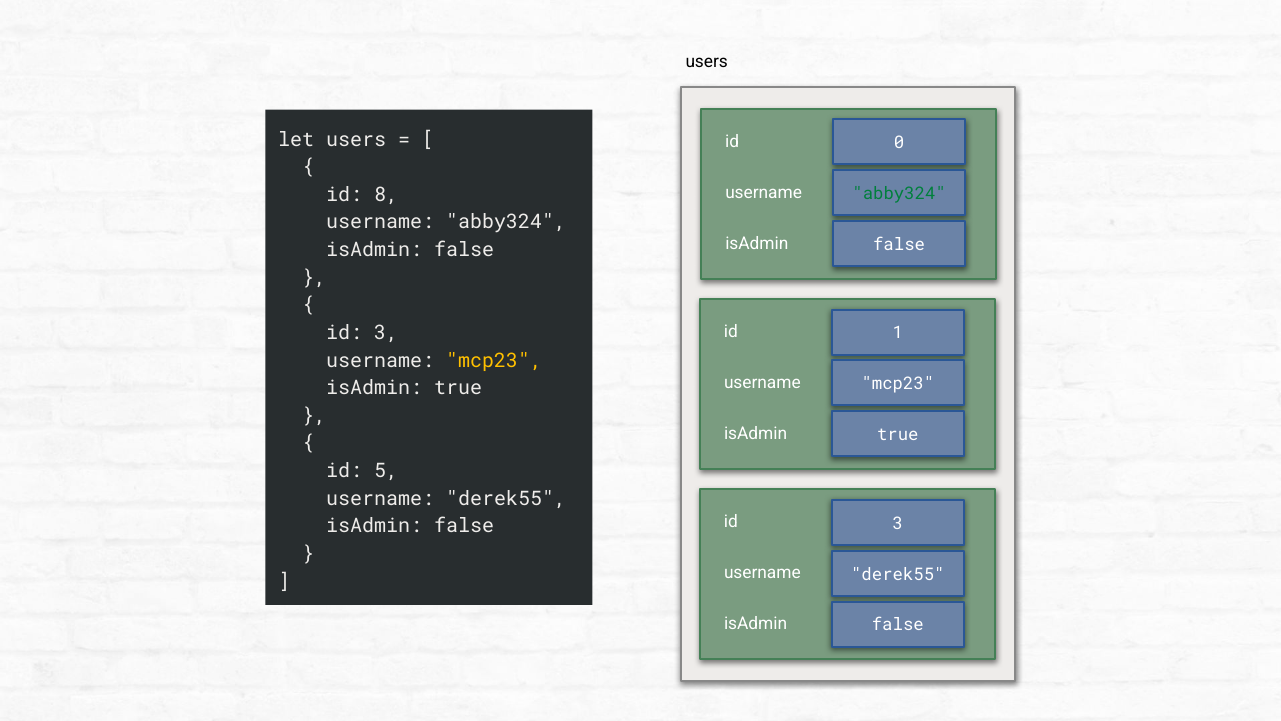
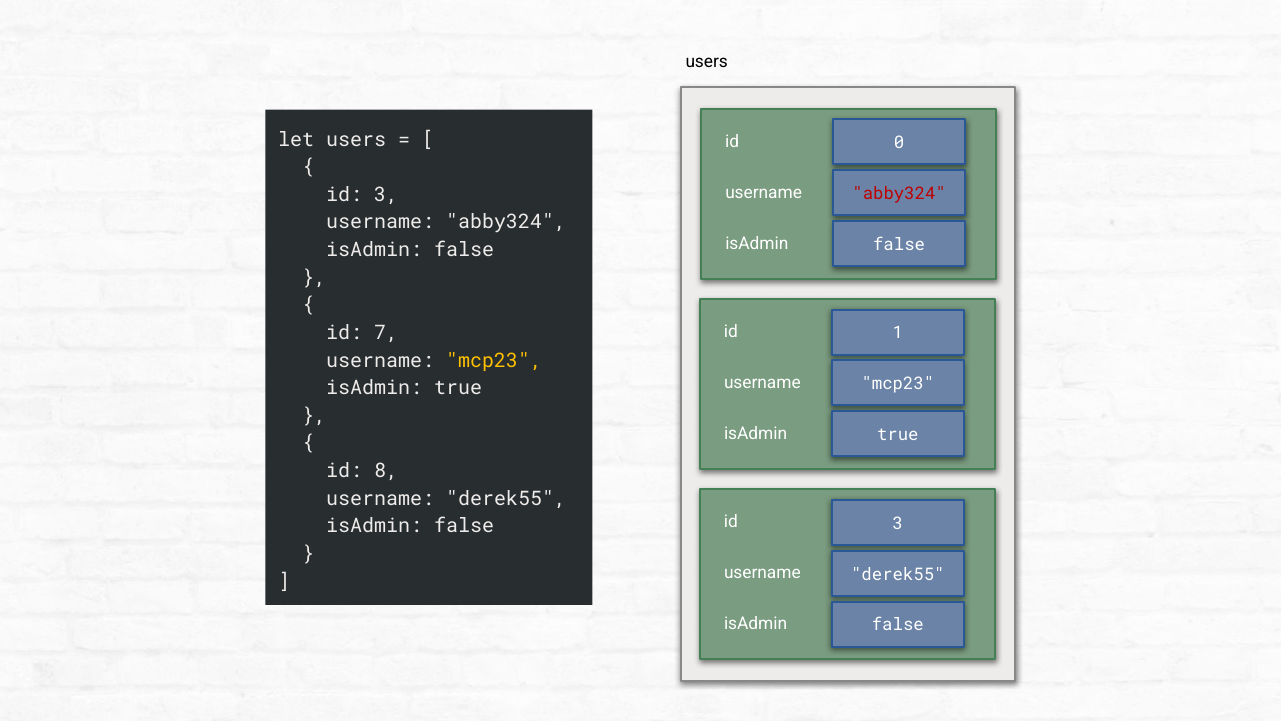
abby324 at (899, 194) colour: green -> red
id 8: 8 -> 3
id 3: 3 -> 7
5: 5 -> 8
